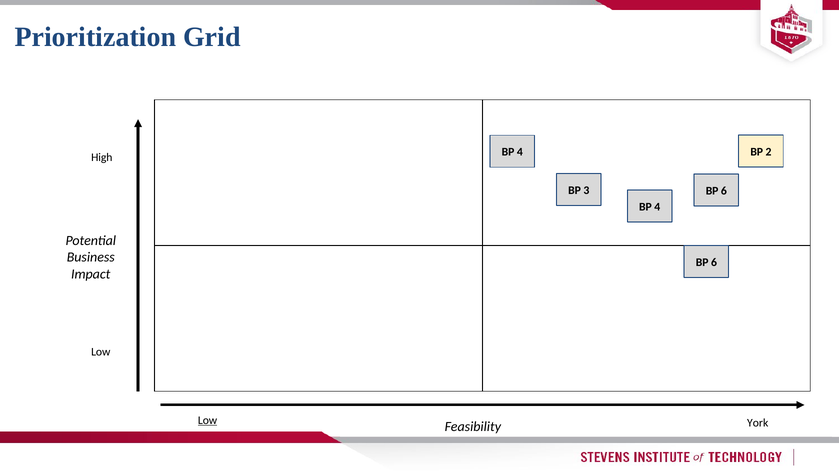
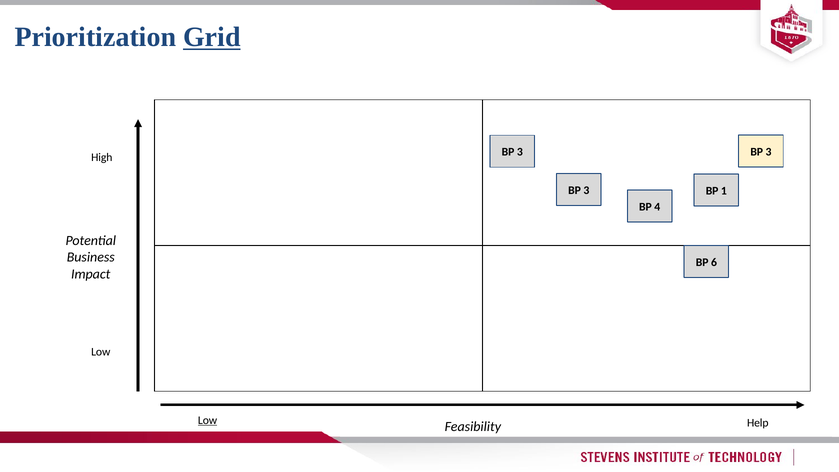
Grid underline: none -> present
2 at (769, 152): 2 -> 3
4 at (520, 152): 4 -> 3
6 at (724, 191): 6 -> 1
York: York -> Help
